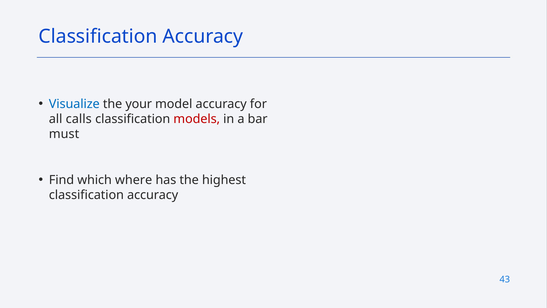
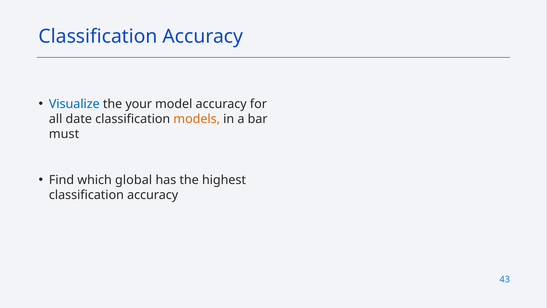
calls: calls -> date
models colour: red -> orange
where: where -> global
